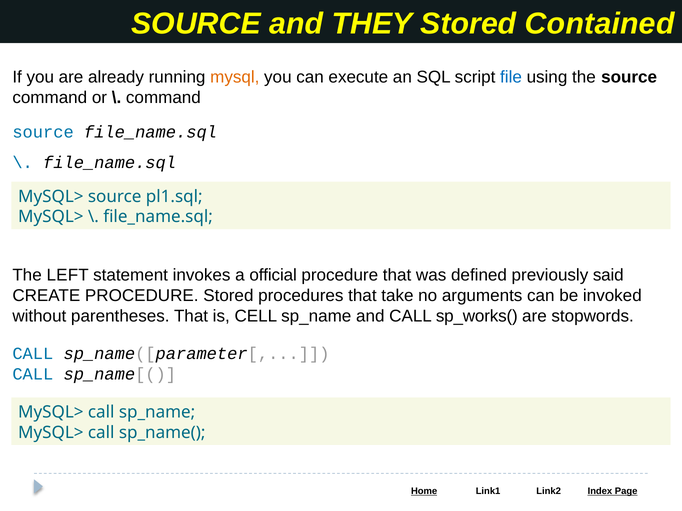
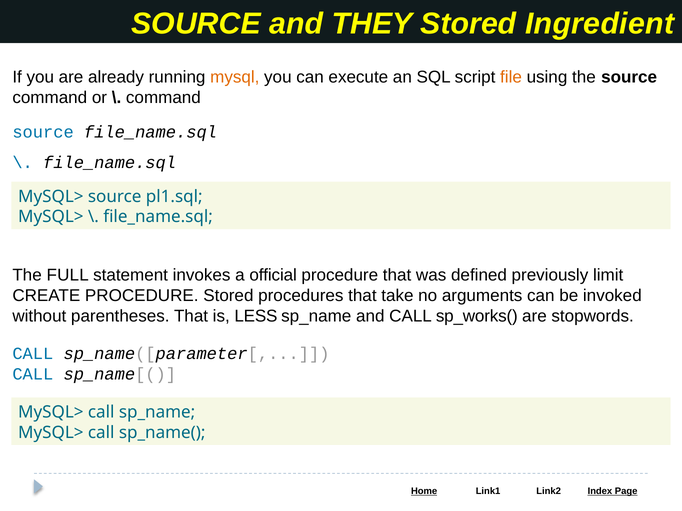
Contained: Contained -> Ingredient
file colour: blue -> orange
LEFT: LEFT -> FULL
said: said -> limit
CELL: CELL -> LESS
